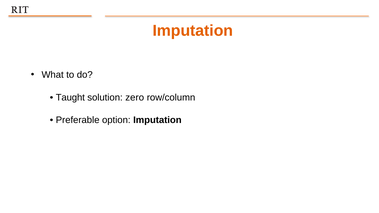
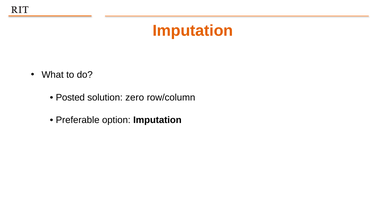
Taught: Taught -> Posted
